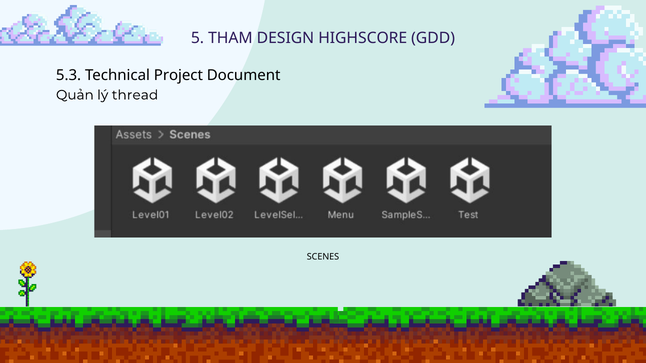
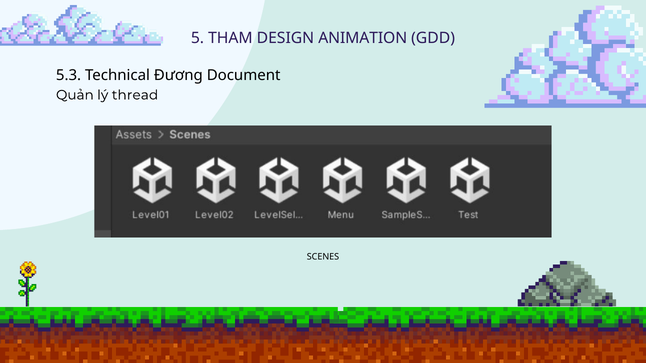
HIGHSCORE: HIGHSCORE -> ANIMATION
Project: Project -> Đương
